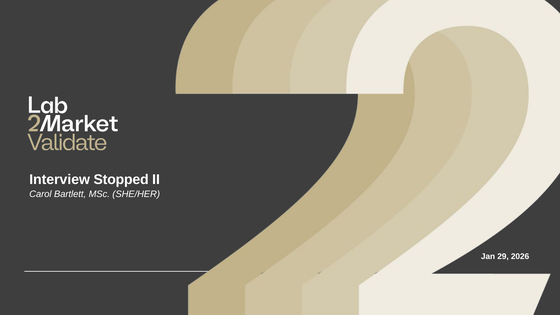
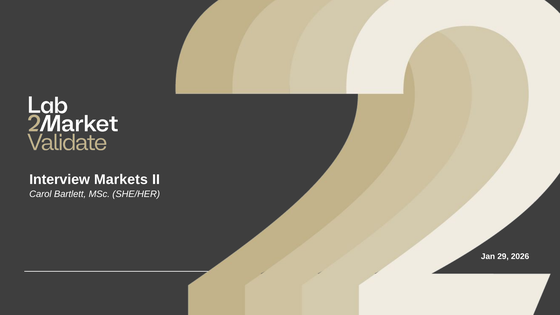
Stopped: Stopped -> Markets
